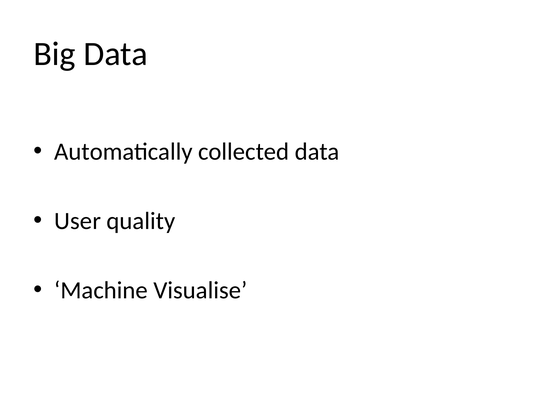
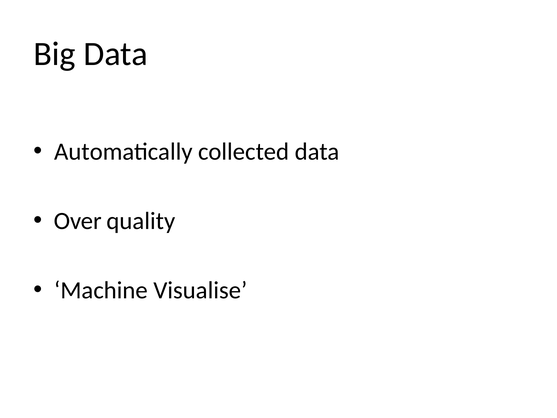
User: User -> Over
